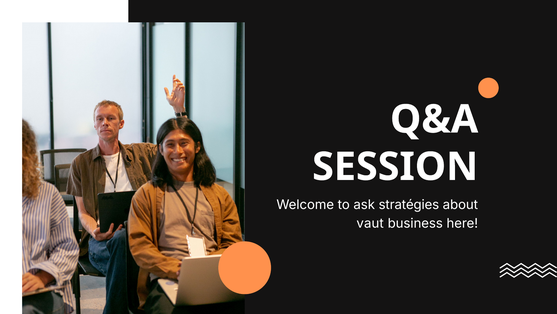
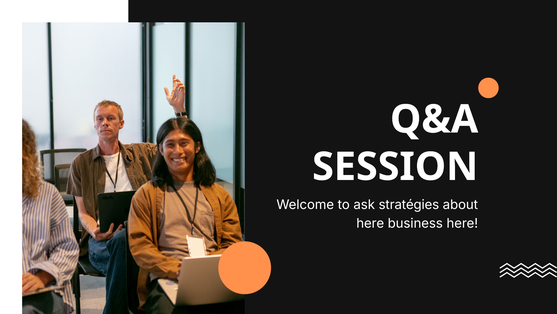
vaut at (370, 223): vaut -> here
